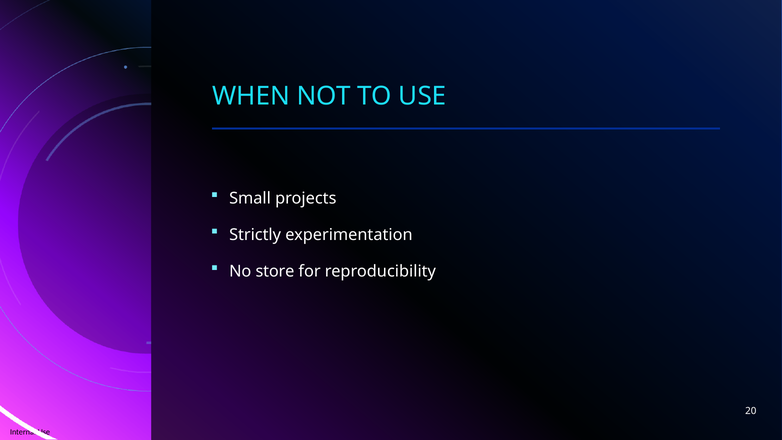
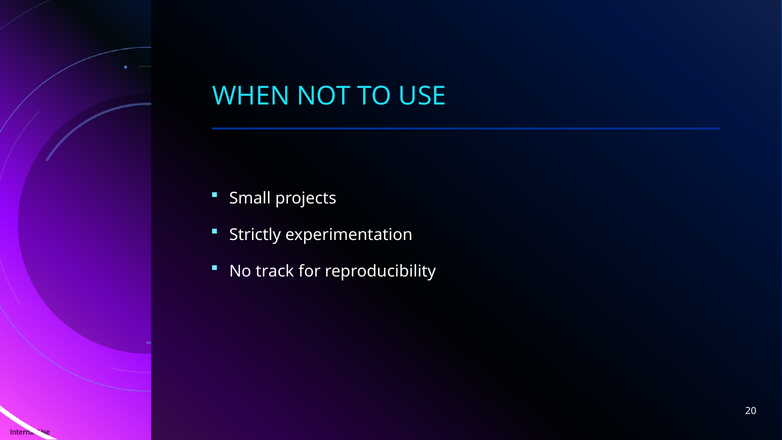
store: store -> track
